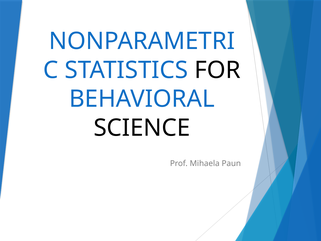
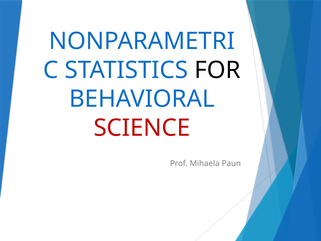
SCIENCE colour: black -> red
